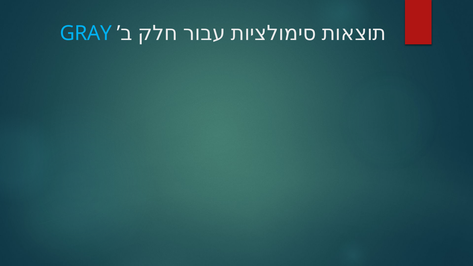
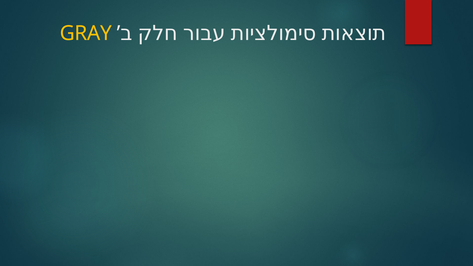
GRAY colour: light blue -> yellow
